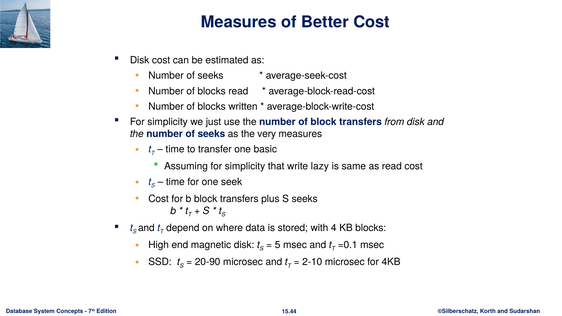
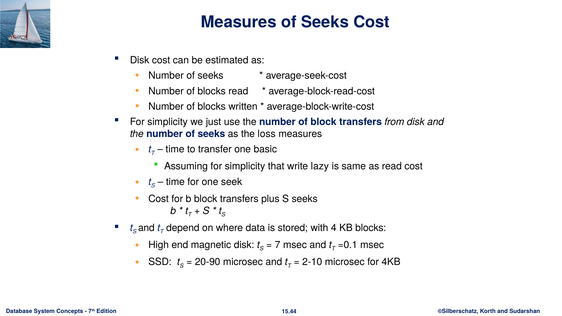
Measures of Better: Better -> Seeks
very: very -> loss
5: 5 -> 7
